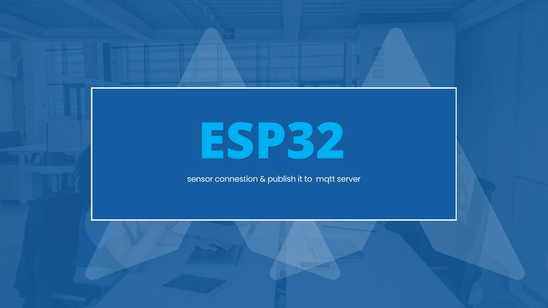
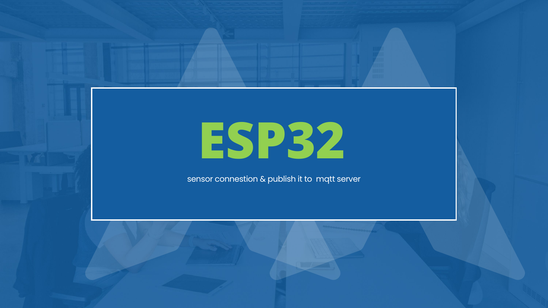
ESP32 colour: light blue -> light green
